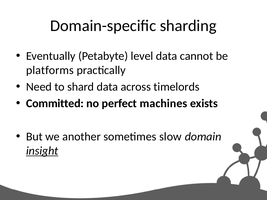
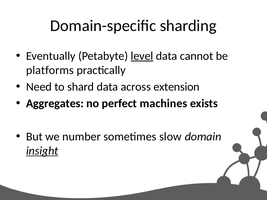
level underline: none -> present
timelords: timelords -> extension
Committed: Committed -> Aggregates
another: another -> number
